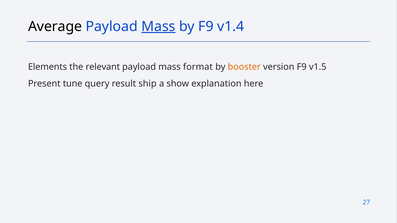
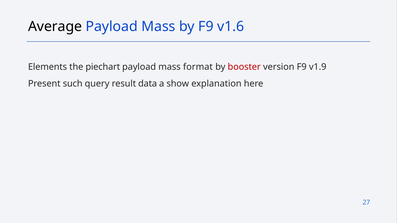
Mass at (158, 27) underline: present -> none
v1.4: v1.4 -> v1.6
relevant: relevant -> piechart
booster colour: orange -> red
v1.5: v1.5 -> v1.9
tune: tune -> such
ship: ship -> data
